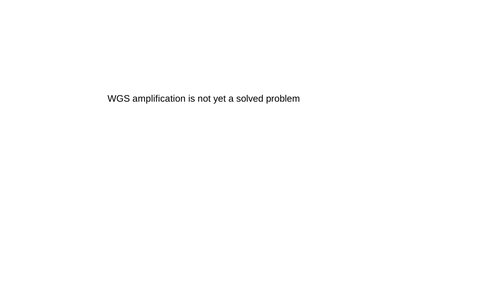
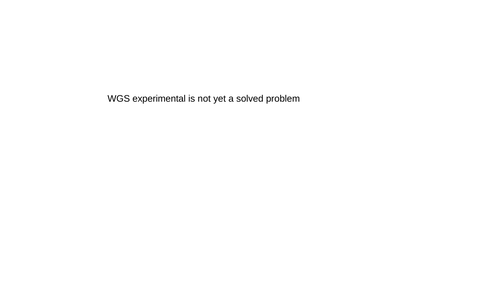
amplification: amplification -> experimental
